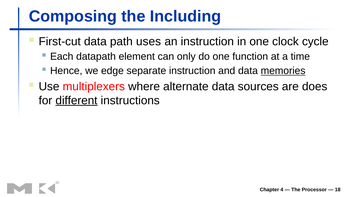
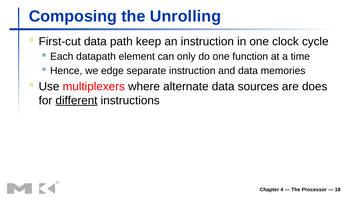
Including: Including -> Unrolling
uses: uses -> keep
memories underline: present -> none
